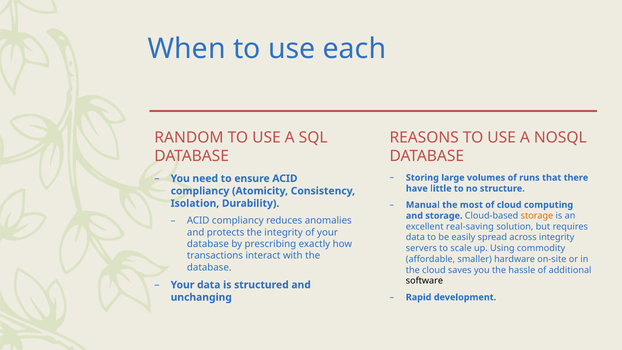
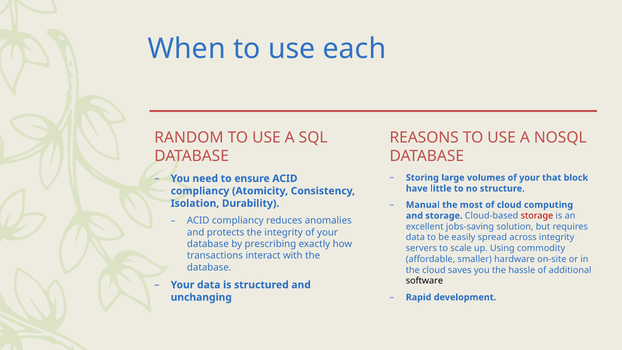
volumes of runs: runs -> your
there: there -> block
storage at (537, 216) colour: orange -> red
real-saving: real-saving -> jobs-saving
